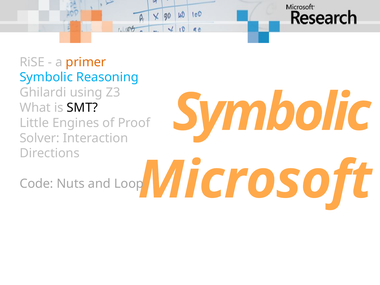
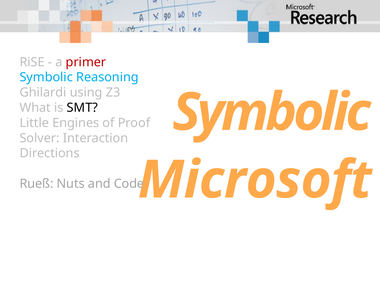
primer colour: orange -> red
Code: Code -> Rueß
Loop: Loop -> Code
